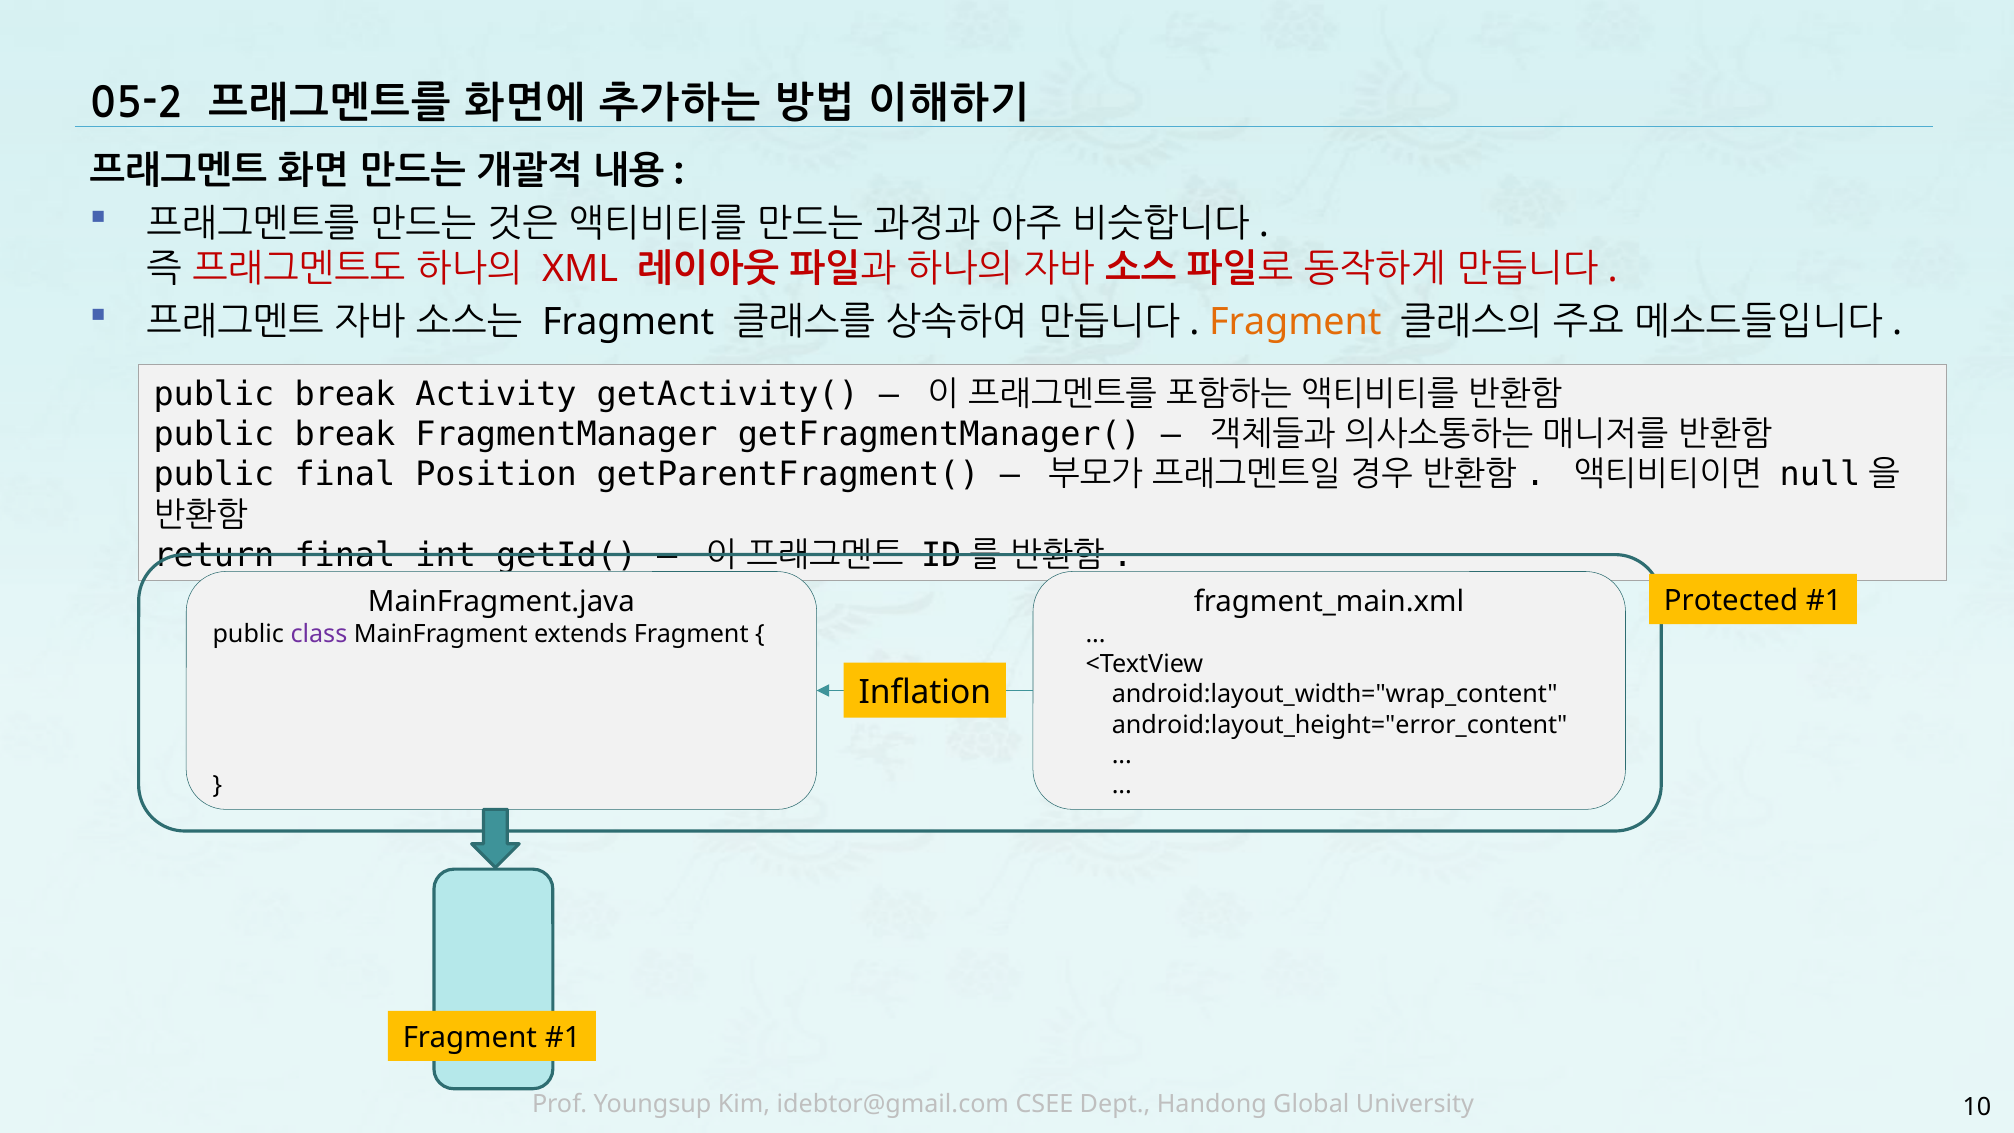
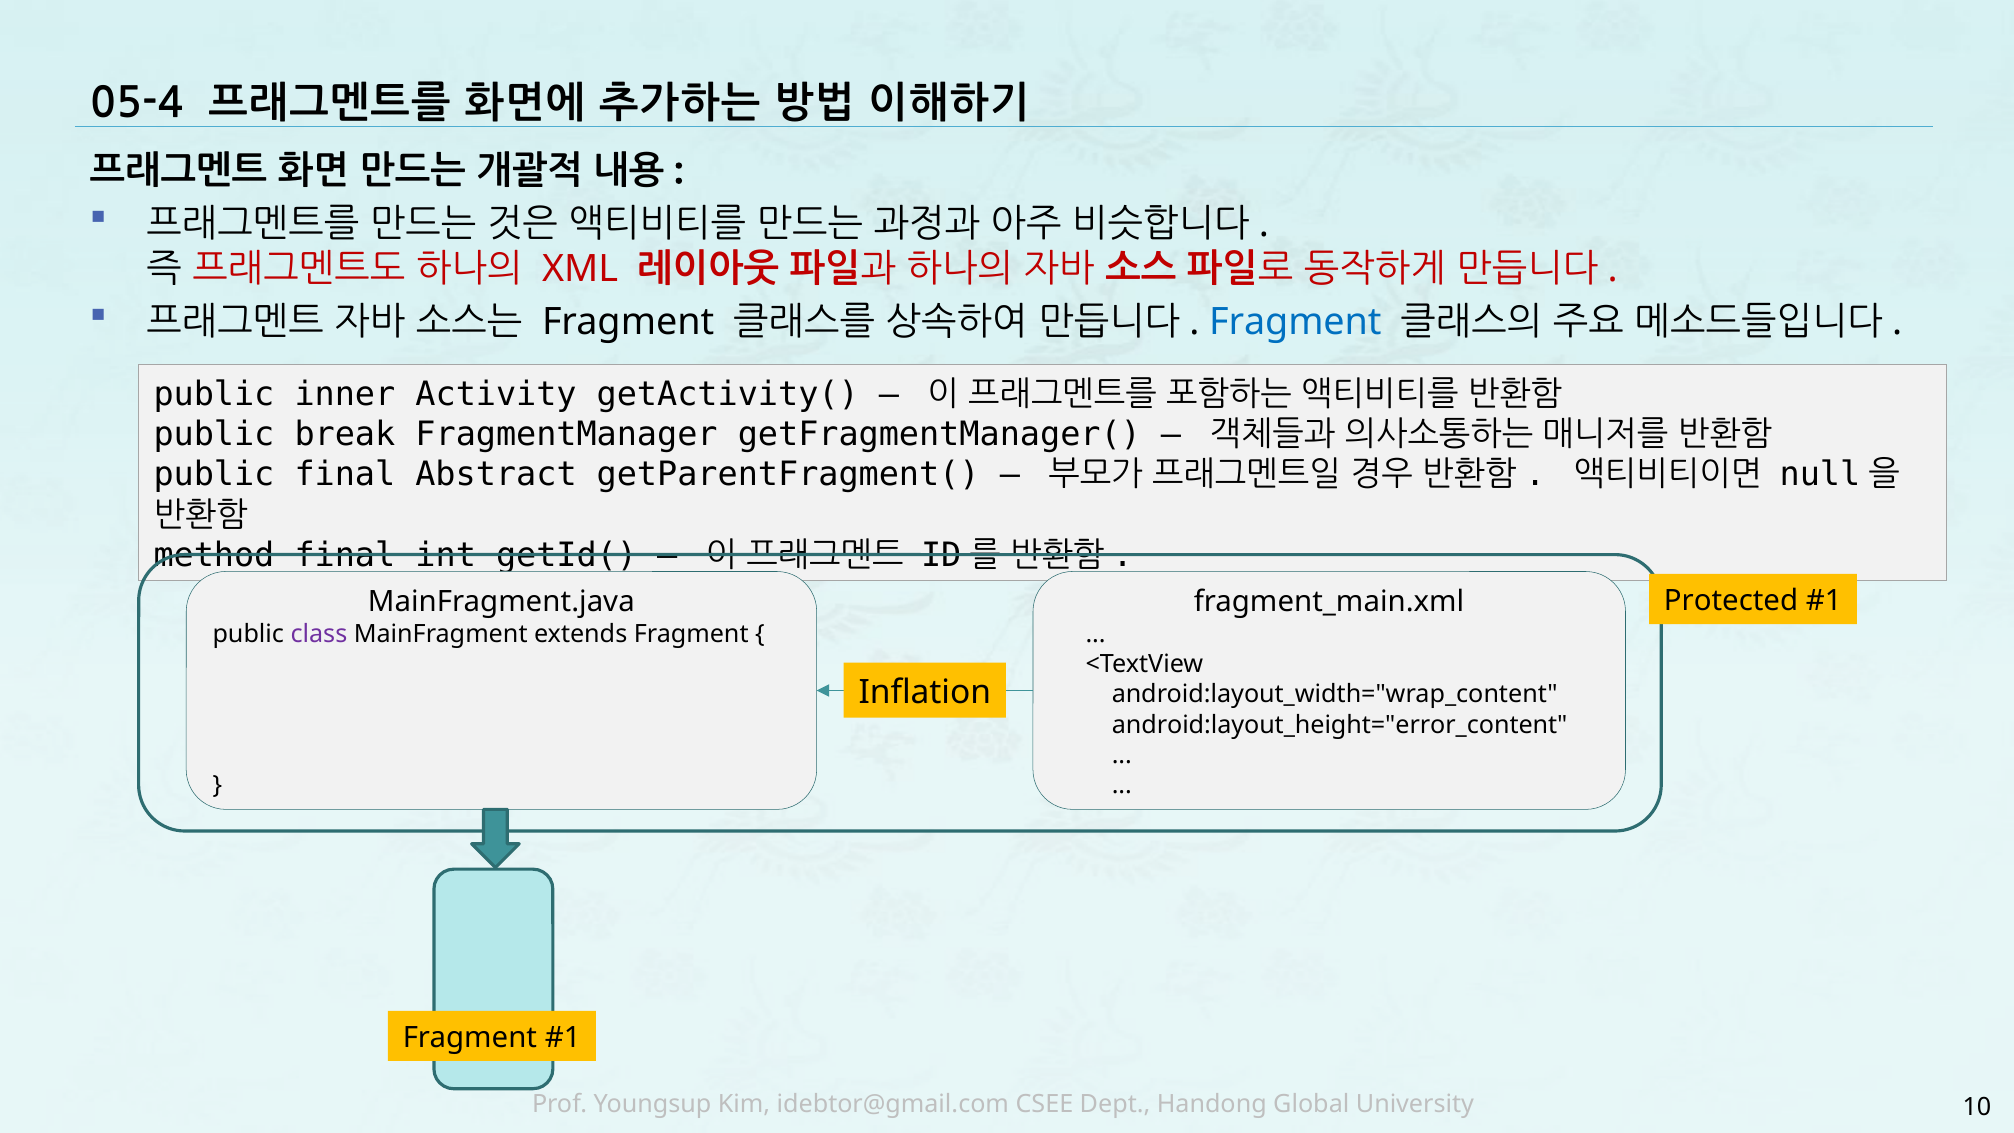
05-2: 05-2 -> 05-4
Fragment at (1295, 322) colour: orange -> blue
break at (345, 394): break -> inner
Position: Position -> Abstract
return: return -> method
